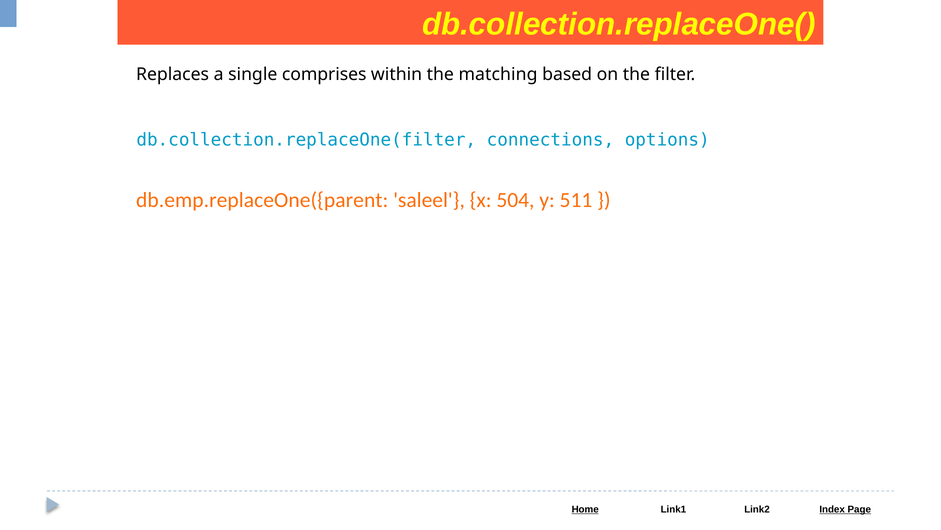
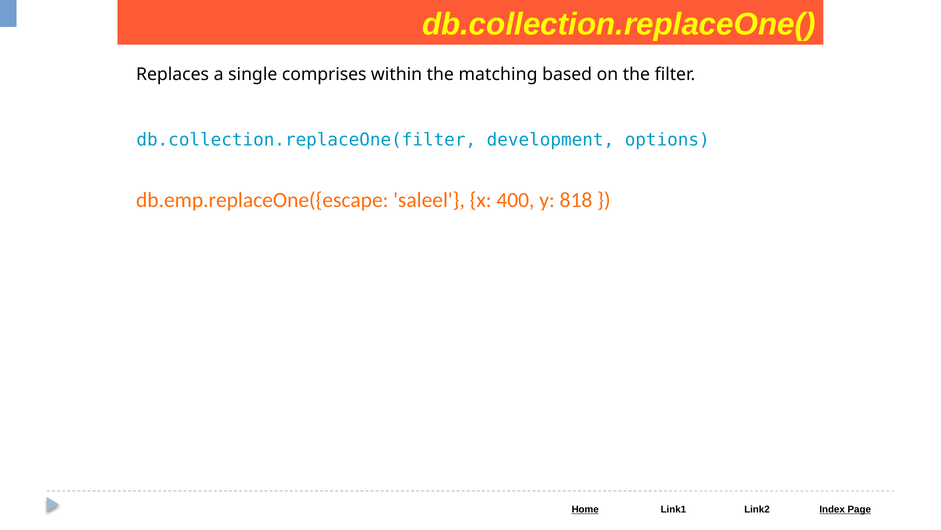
connections: connections -> development
db.emp.replaceOne({parent: db.emp.replaceOne({parent -> db.emp.replaceOne({escape
504: 504 -> 400
511: 511 -> 818
